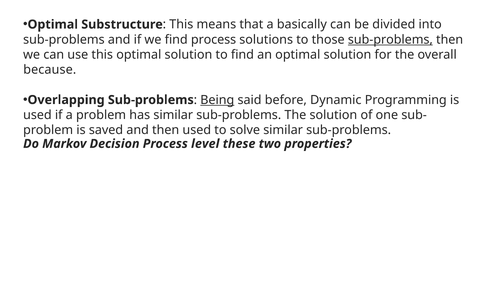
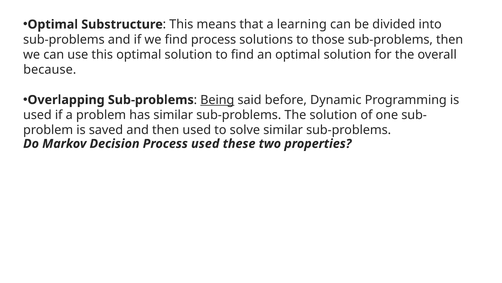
basically: basically -> learning
sub-problems at (390, 39) underline: present -> none
Process level: level -> used
